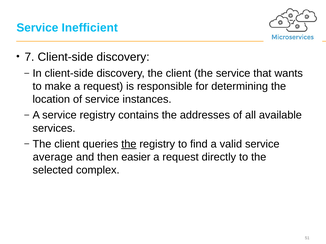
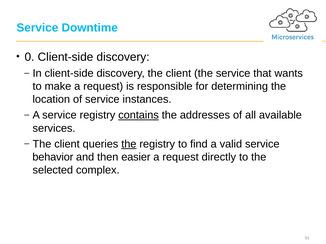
Inefficient: Inefficient -> Downtime
7: 7 -> 0
contains underline: none -> present
average: average -> behavior
